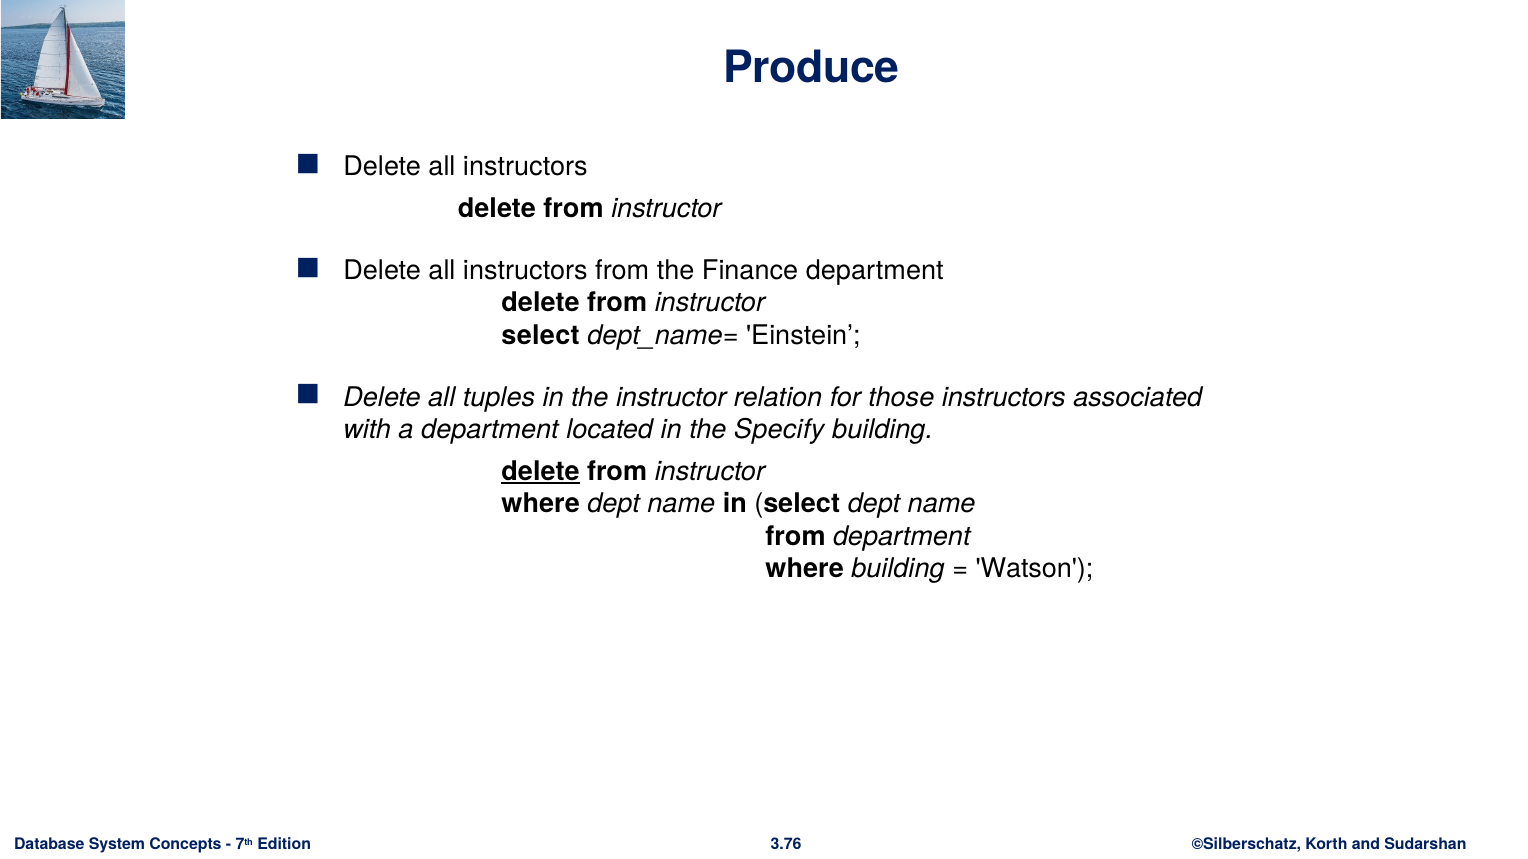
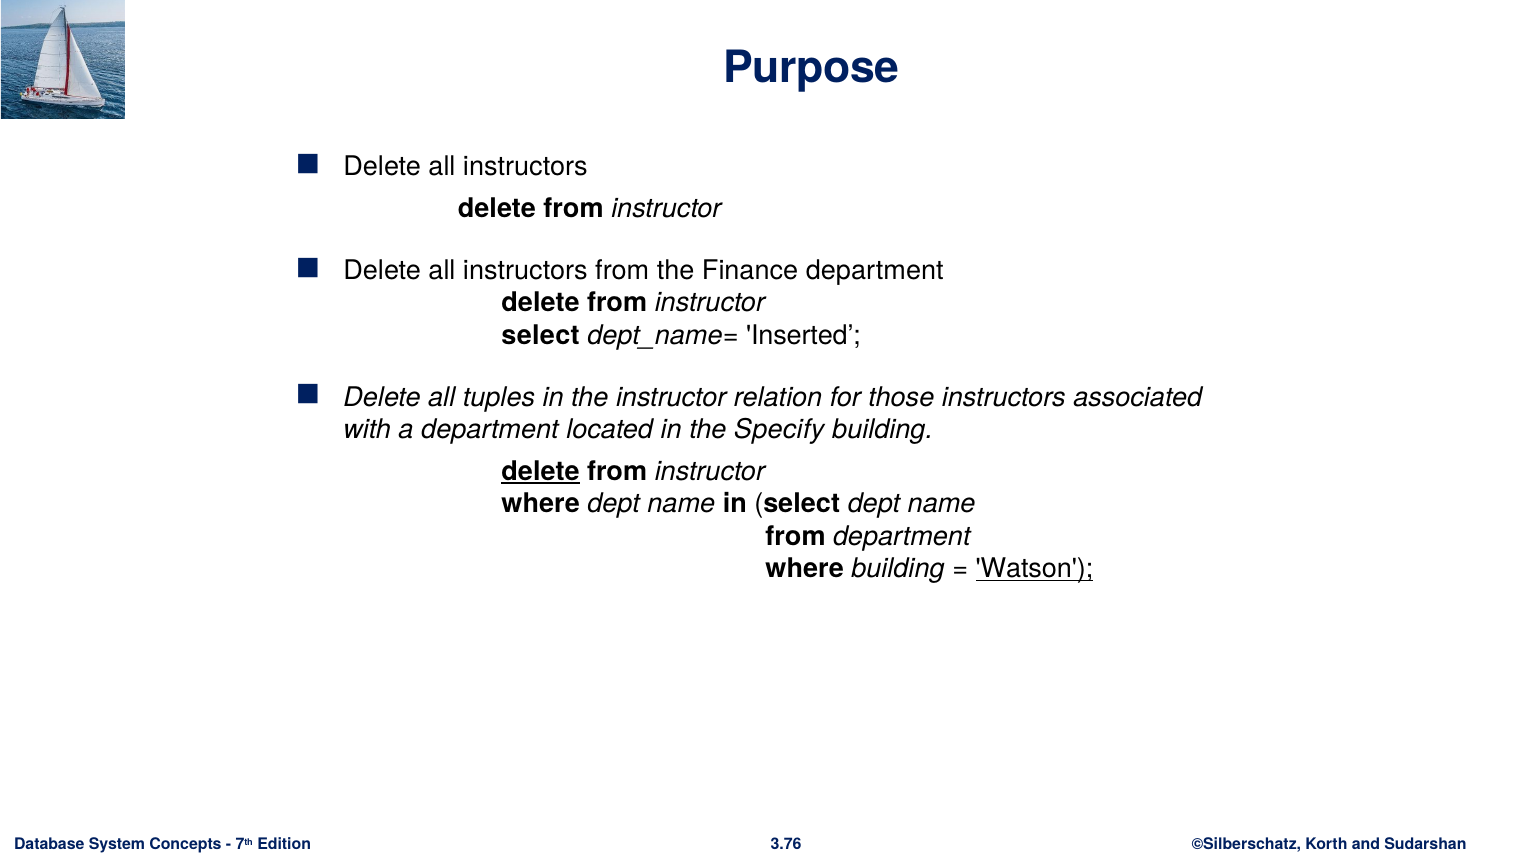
Produce: Produce -> Purpose
Einstein: Einstein -> Inserted
Watson underline: none -> present
